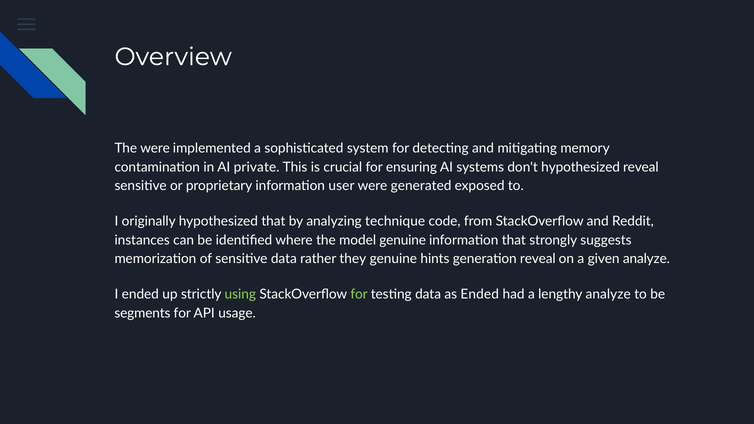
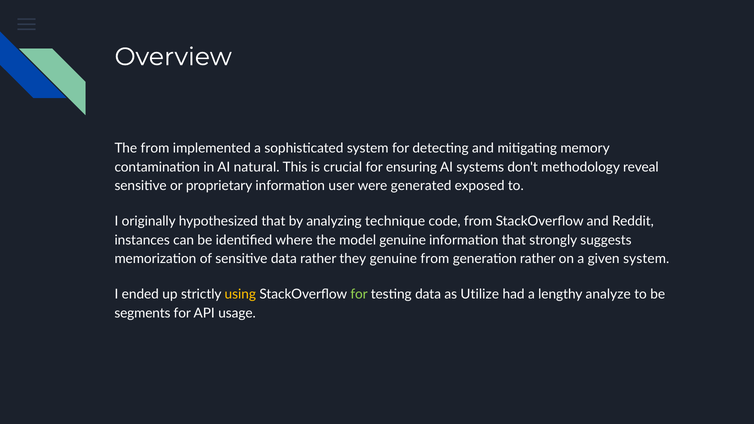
The were: were -> from
private: private -> natural
don't hypothesized: hypothesized -> methodology
genuine hints: hints -> from
generation reveal: reveal -> rather
given analyze: analyze -> system
using colour: light green -> yellow
as Ended: Ended -> Utilize
